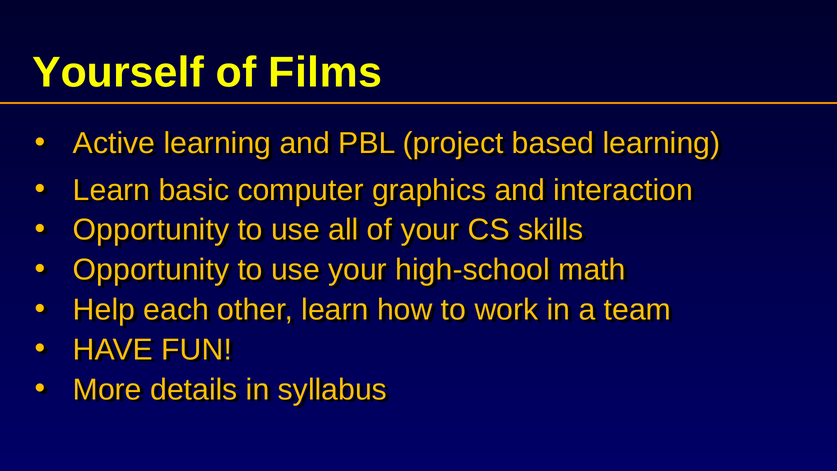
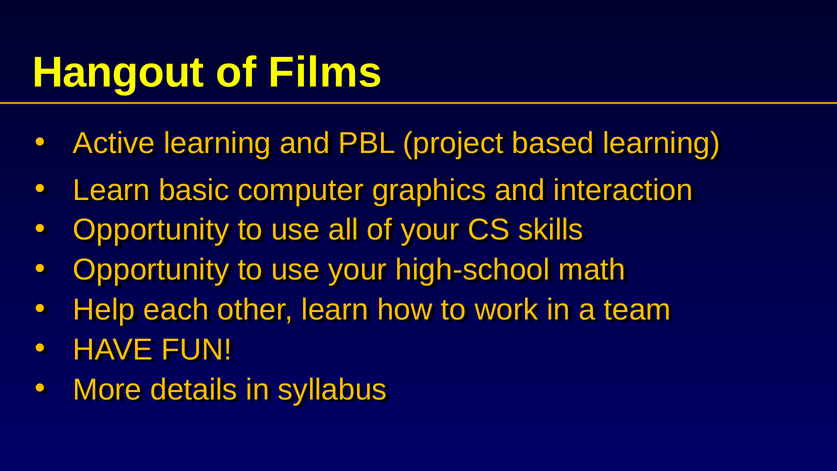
Yourself: Yourself -> Hangout
